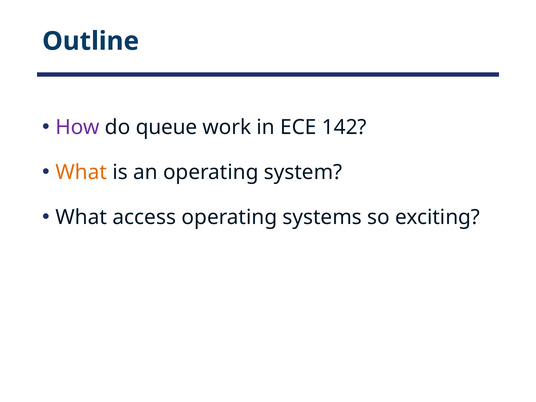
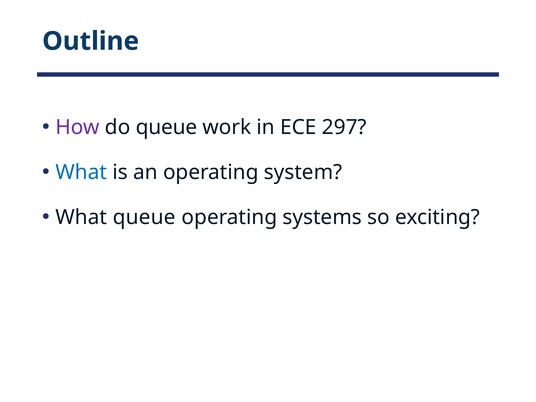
142: 142 -> 297
What at (81, 172) colour: orange -> blue
What access: access -> queue
